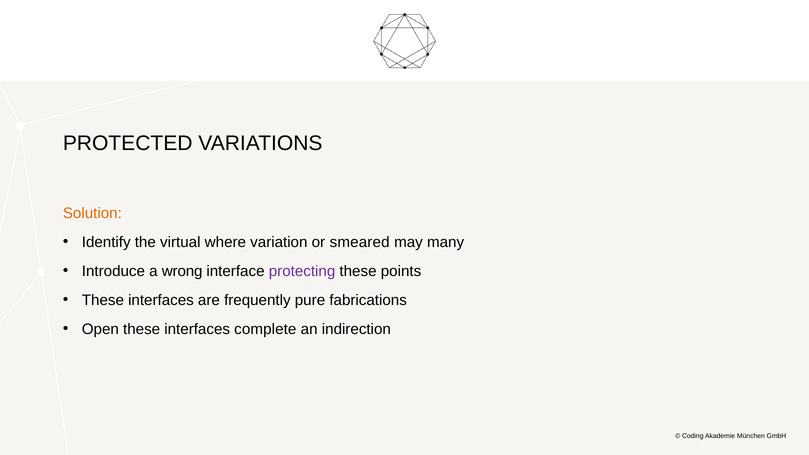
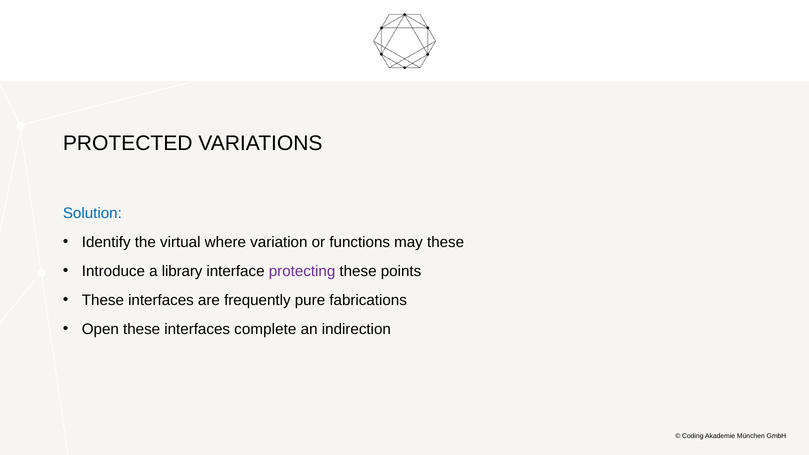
Solution colour: orange -> blue
smeared: smeared -> functions
may many: many -> these
wrong: wrong -> library
